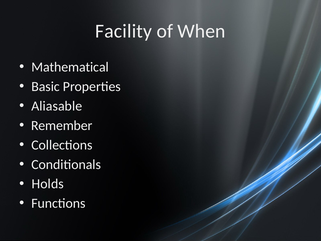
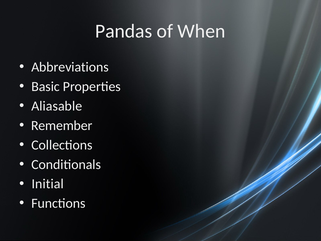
Facility: Facility -> Pandas
Mathematical: Mathematical -> Abbreviations
Holds: Holds -> Initial
